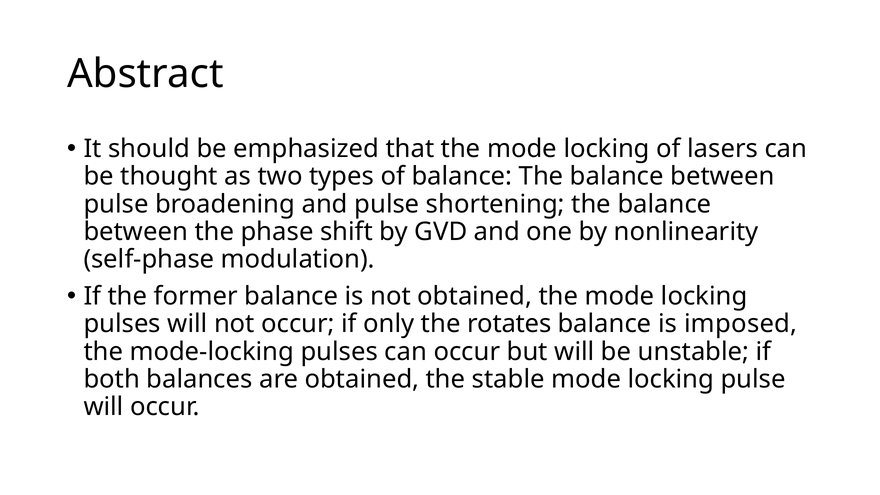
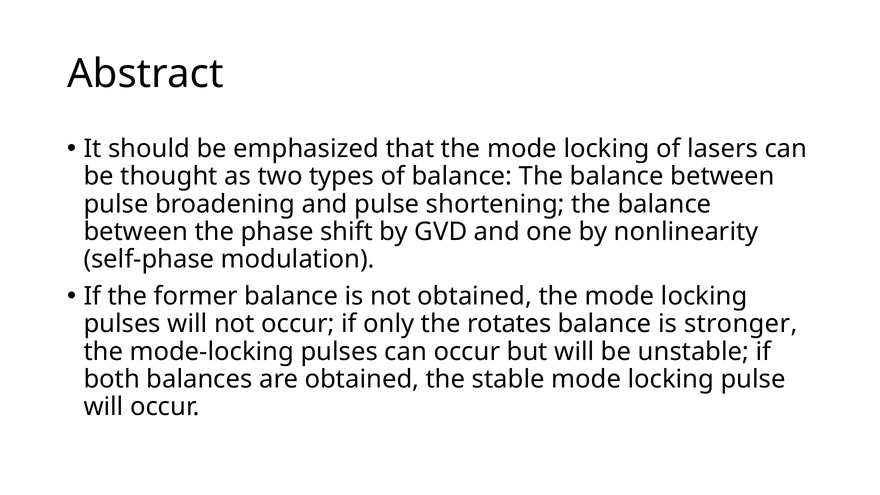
imposed: imposed -> stronger
